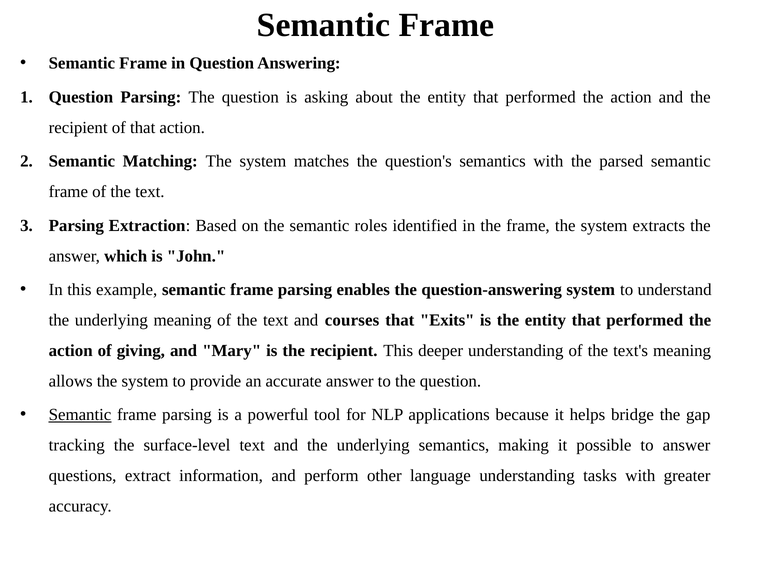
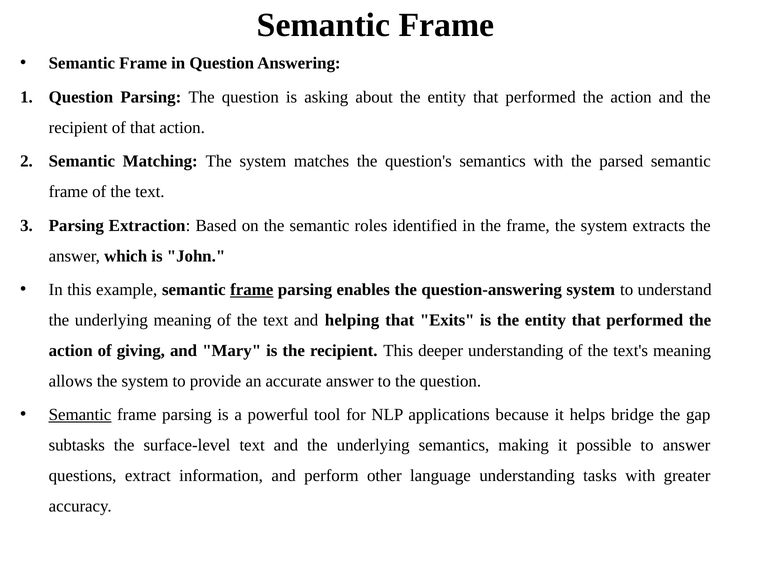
frame at (252, 290) underline: none -> present
courses: courses -> helping
tracking: tracking -> subtasks
